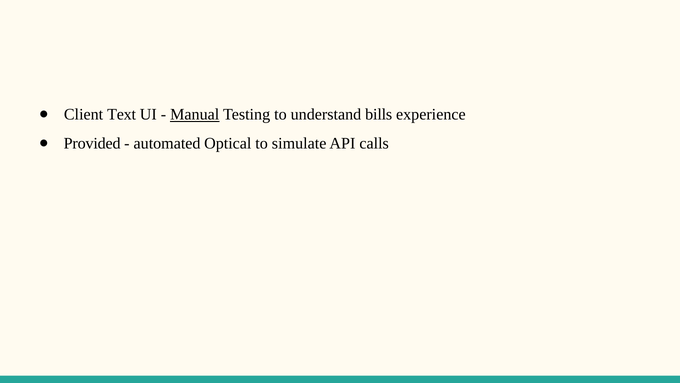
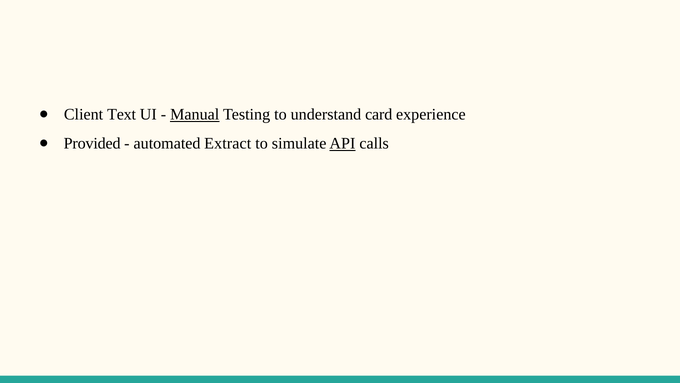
bills: bills -> card
Optical: Optical -> Extract
API underline: none -> present
